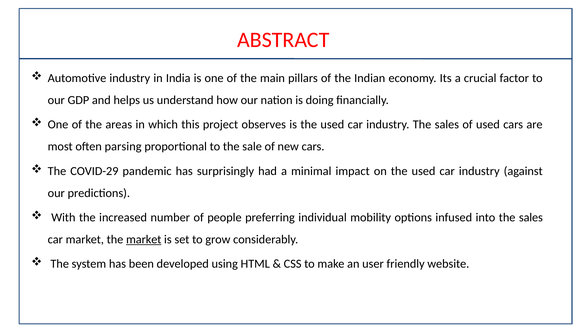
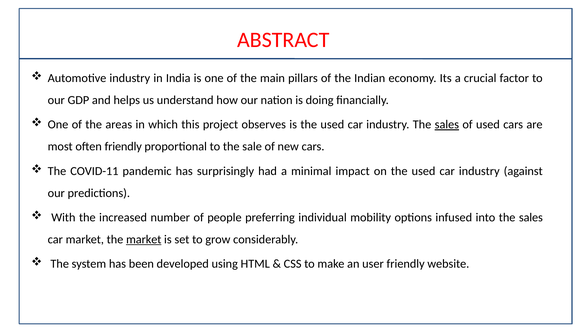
sales at (447, 125) underline: none -> present
often parsing: parsing -> friendly
COVID-29: COVID-29 -> COVID-11
